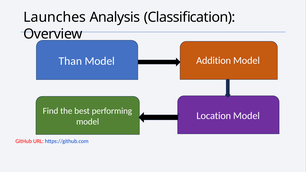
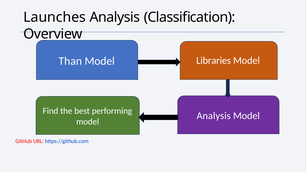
Addition: Addition -> Libraries
Location at (214, 116): Location -> Analysis
